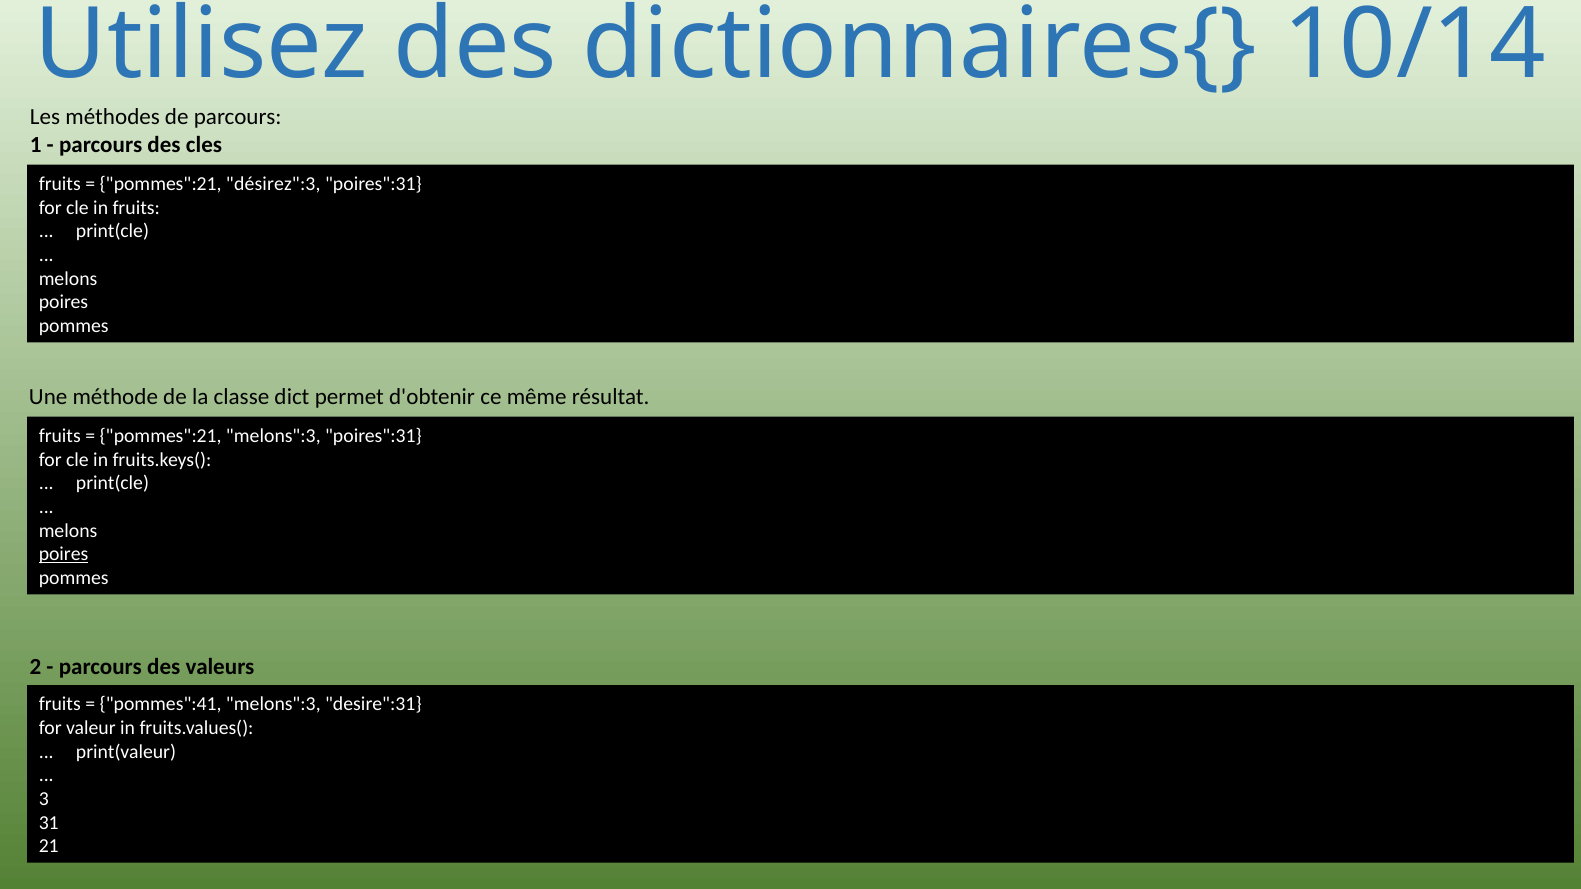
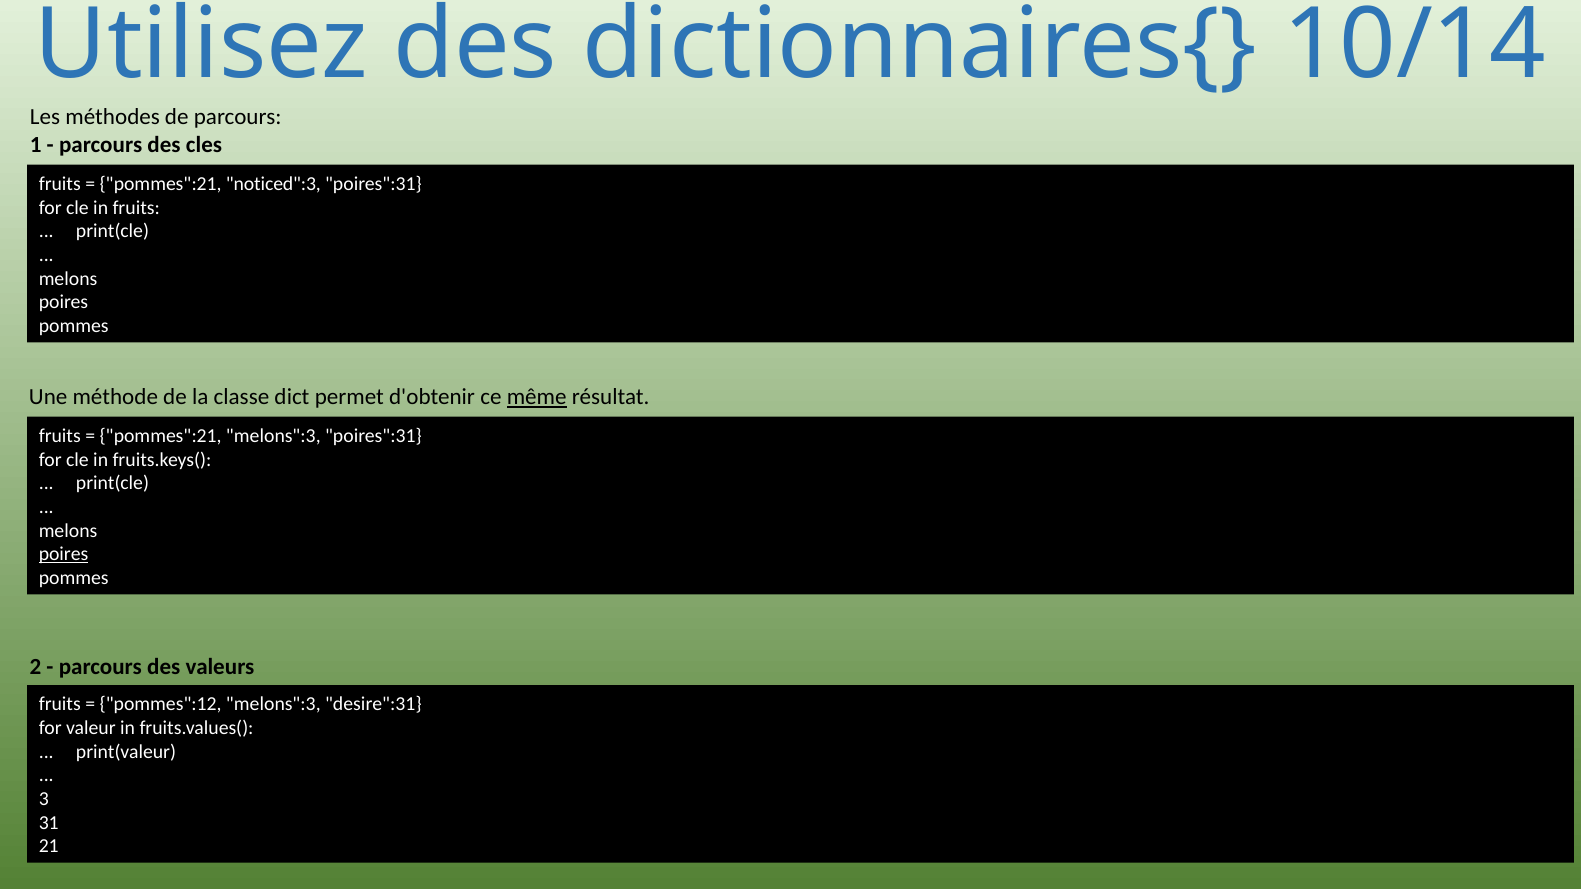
désirez":3: désirez":3 -> noticed":3
même underline: none -> present
pommes":41: pommes":41 -> pommes":12
